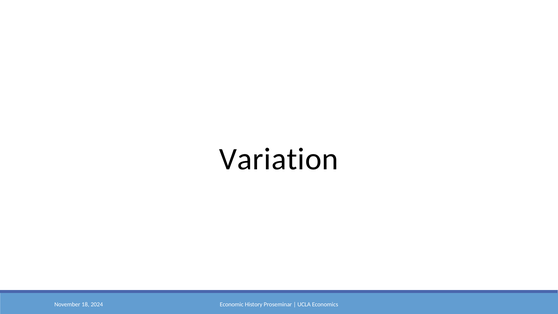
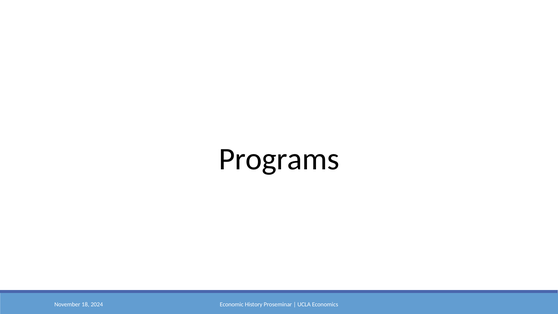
Variation: Variation -> Programs
